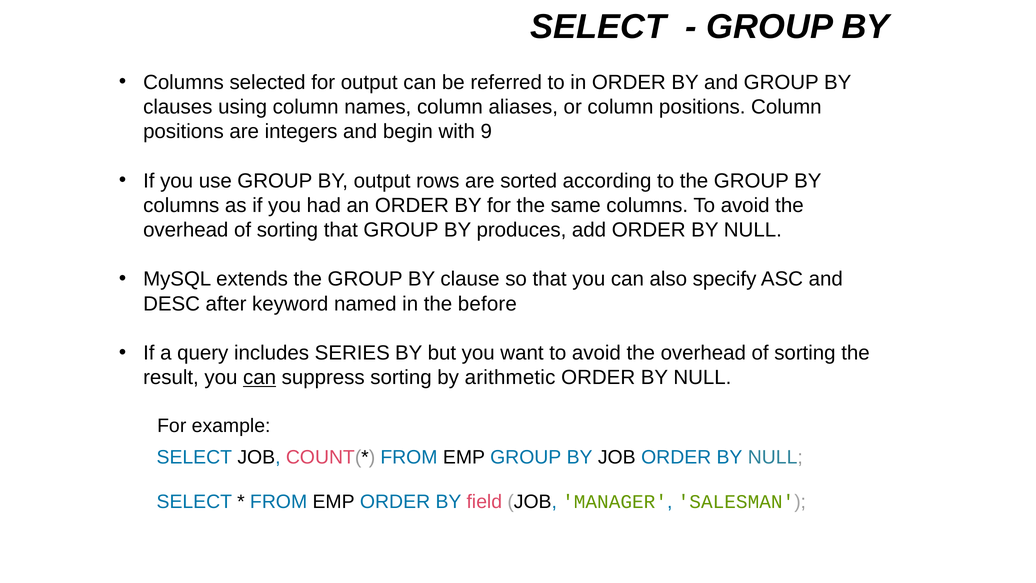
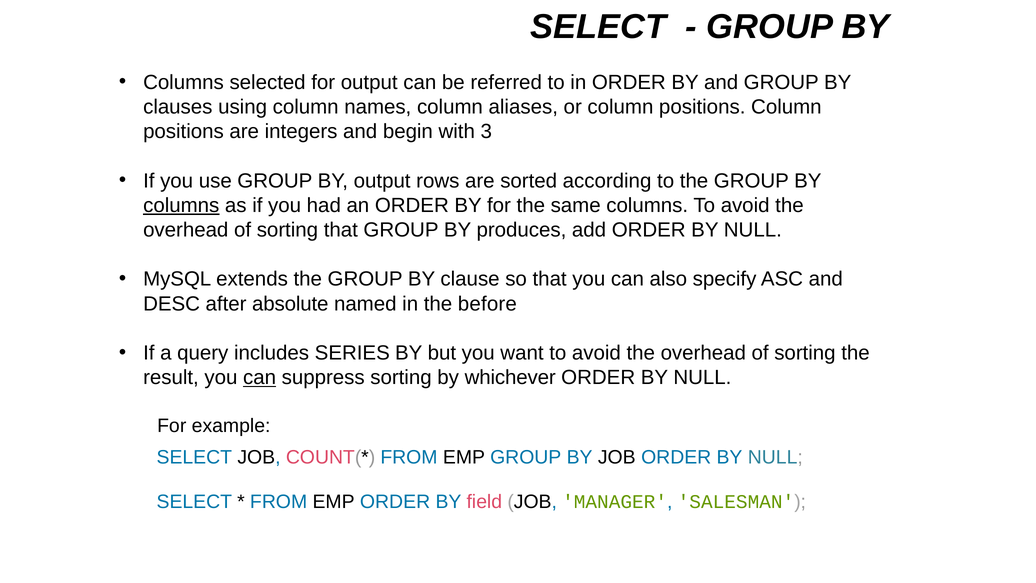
9: 9 -> 3
columns at (181, 205) underline: none -> present
keyword: keyword -> absolute
arithmetic: arithmetic -> whichever
